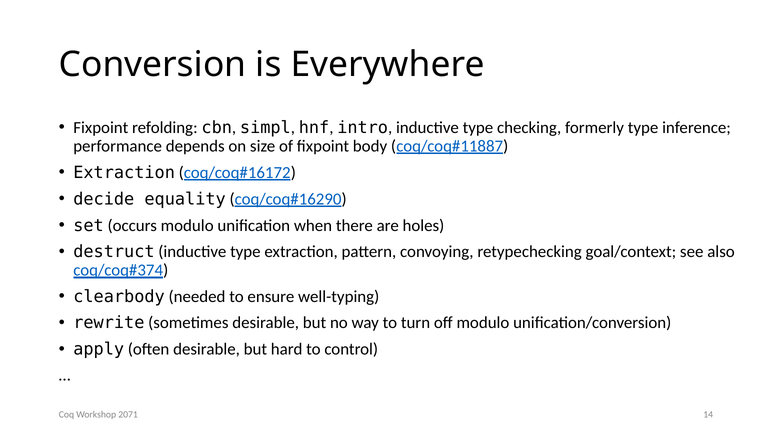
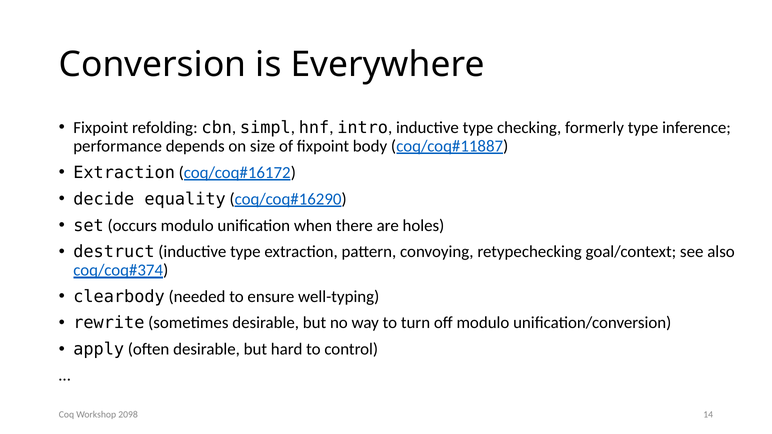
2071: 2071 -> 2098
